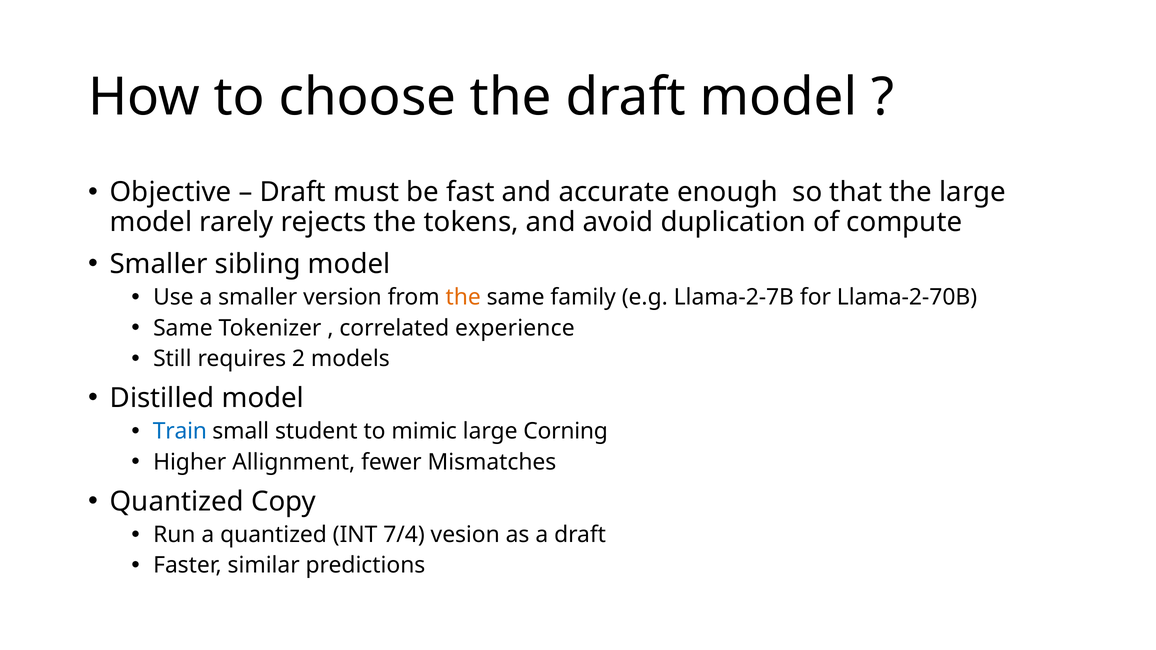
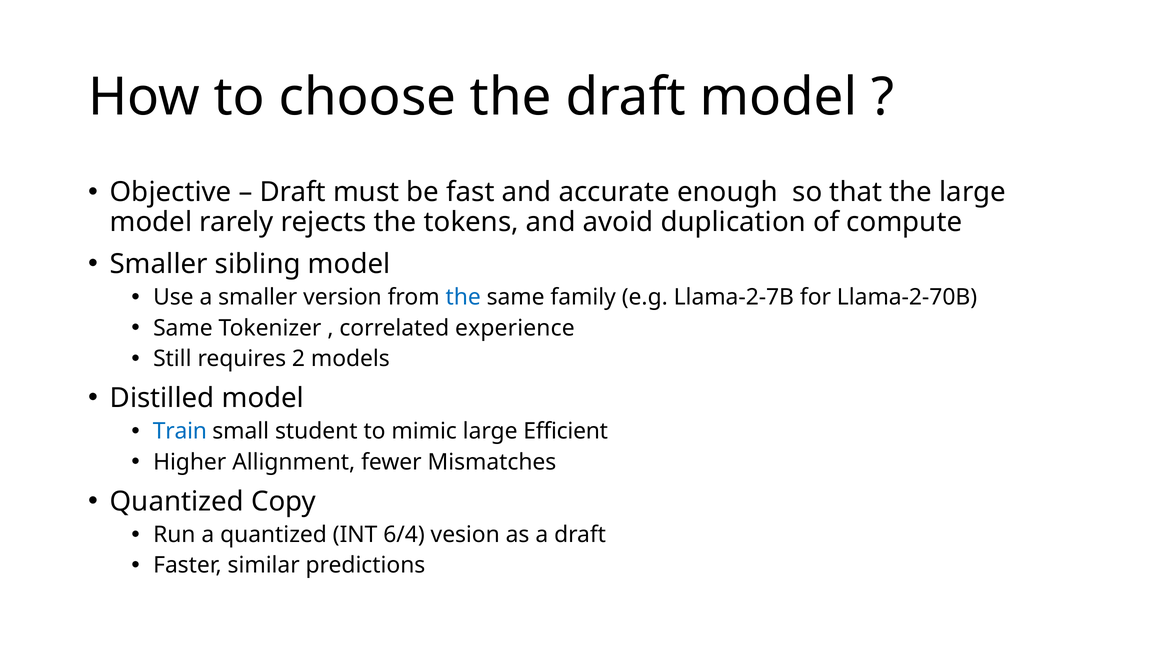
the at (463, 297) colour: orange -> blue
Corning: Corning -> Efficient
7/4: 7/4 -> 6/4
